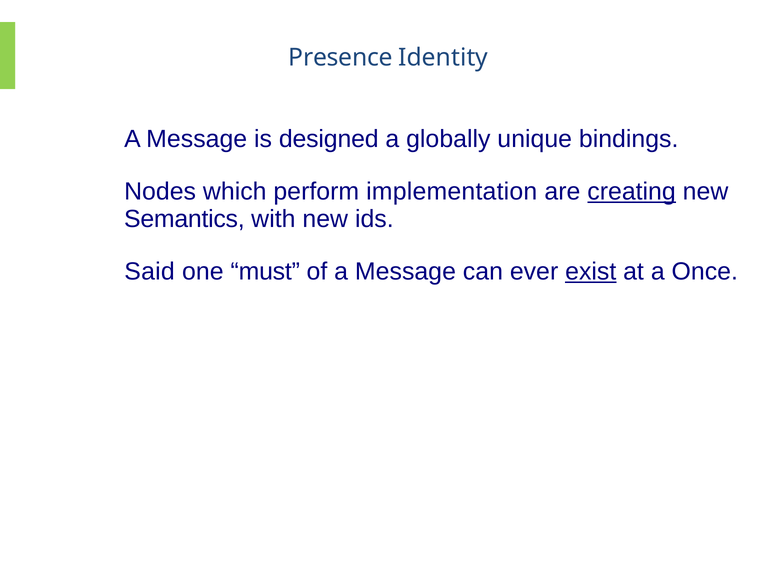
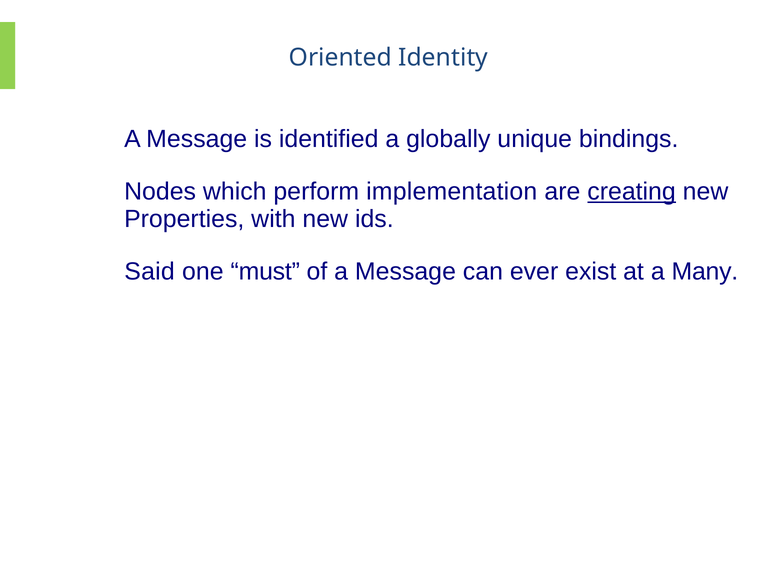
Presence: Presence -> Oriented
designed: designed -> identified
Semantics: Semantics -> Properties
exist underline: present -> none
Once: Once -> Many
